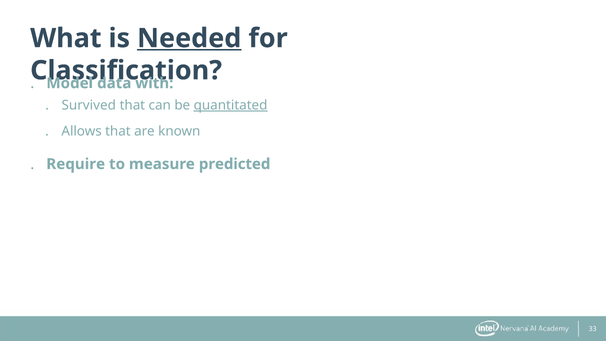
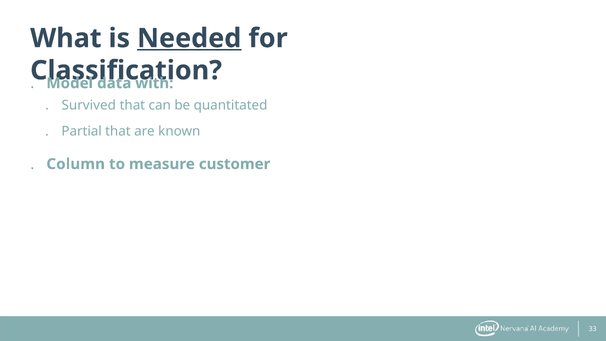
quantitated underline: present -> none
Allows: Allows -> Partial
Require: Require -> Column
predicted: predicted -> customer
